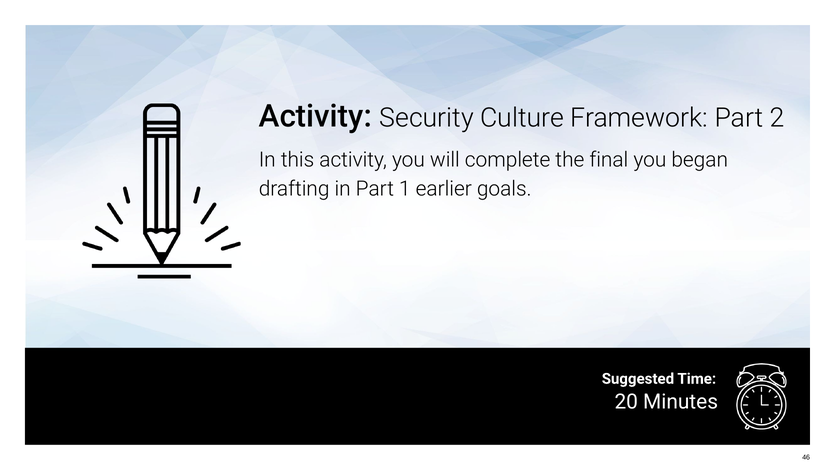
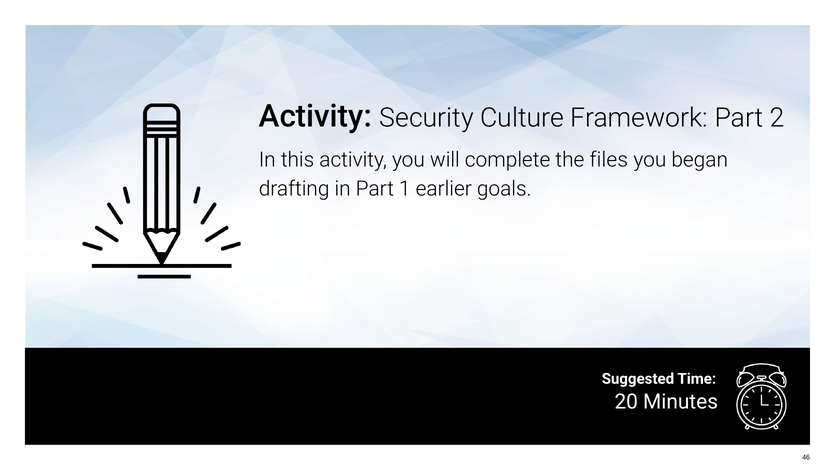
final: final -> files
